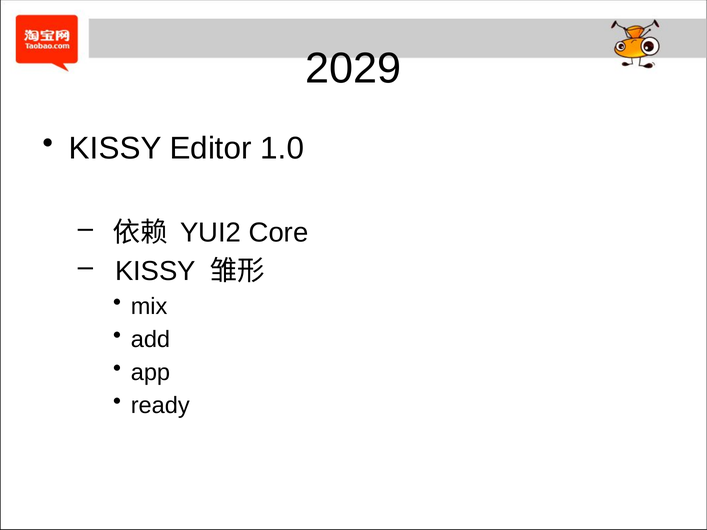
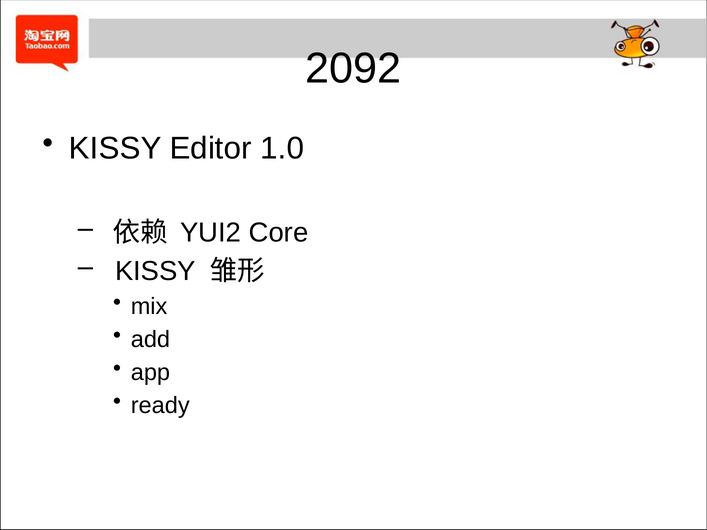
2029: 2029 -> 2092
